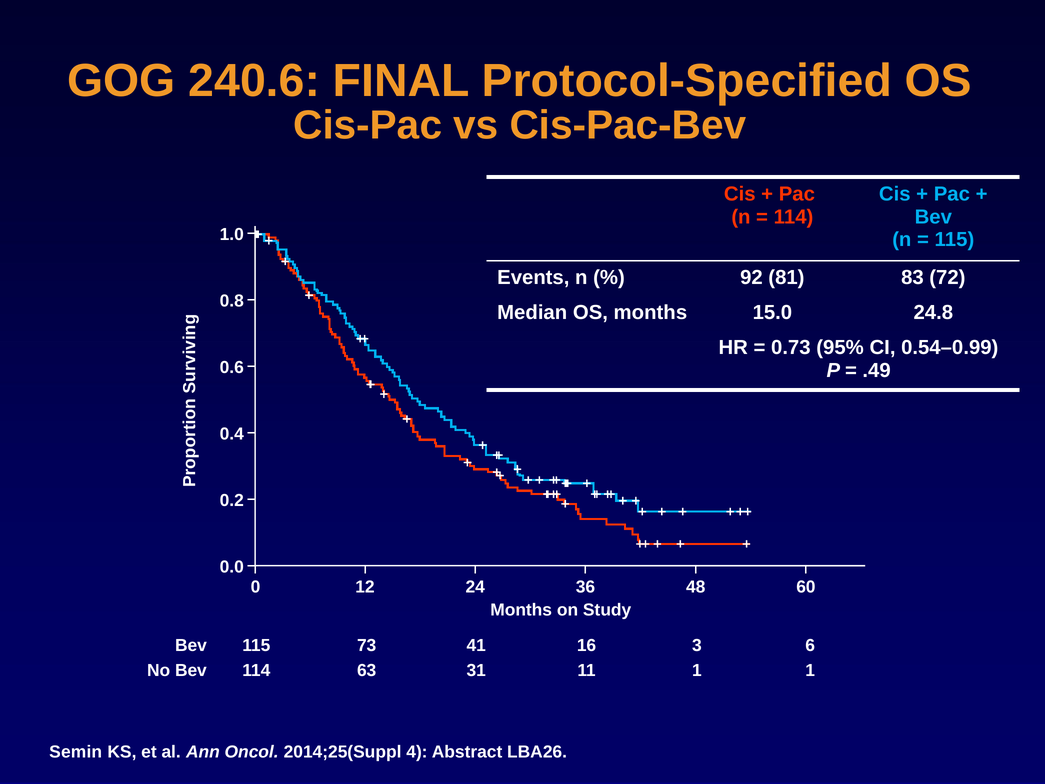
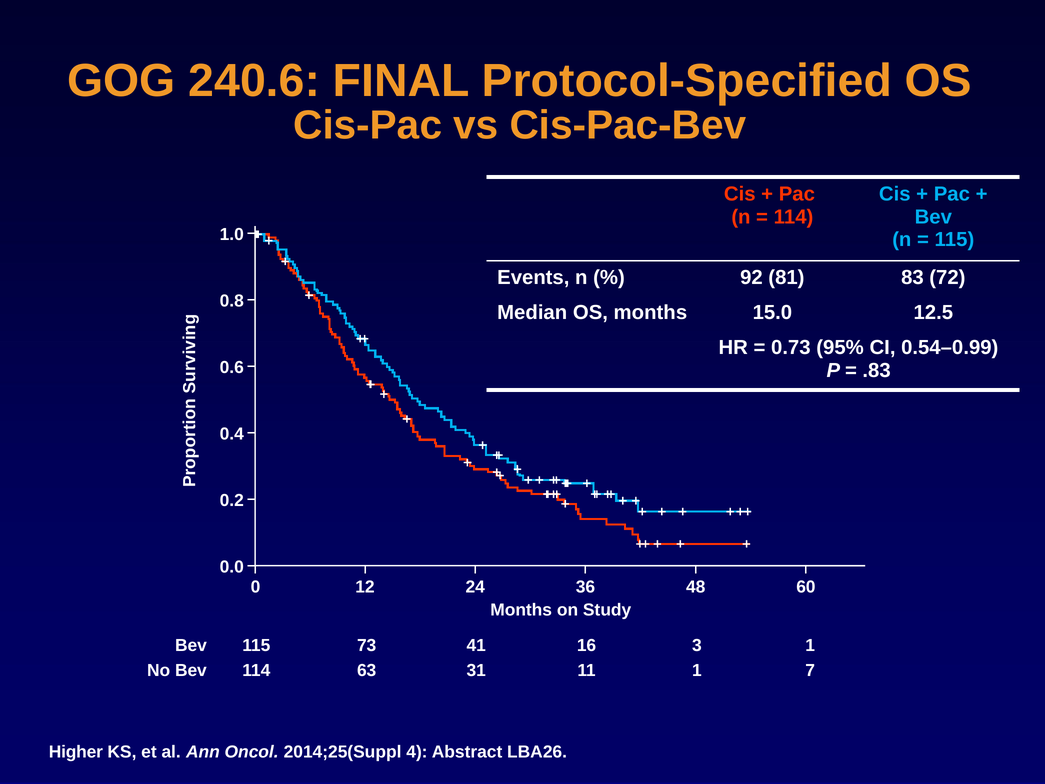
24.8: 24.8 -> 12.5
.49: .49 -> .83
3 6: 6 -> 1
1 1: 1 -> 7
Semin: Semin -> Higher
